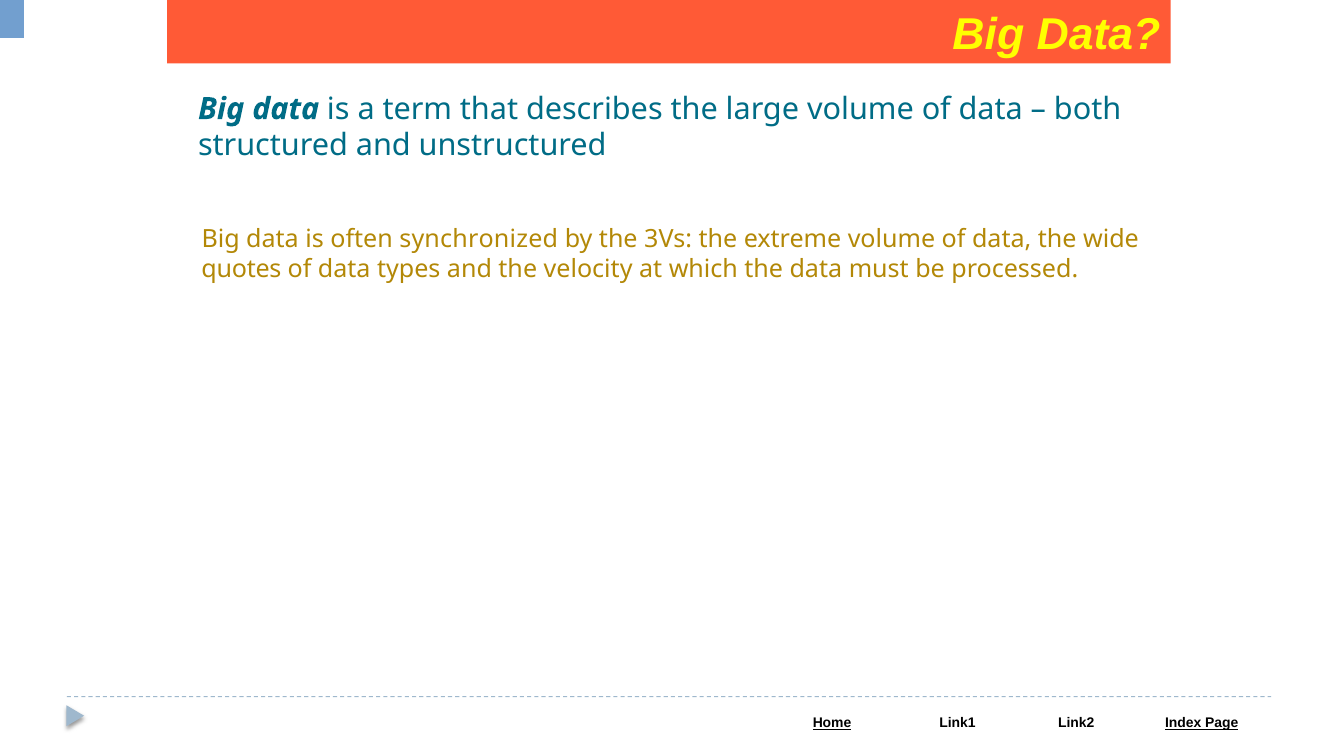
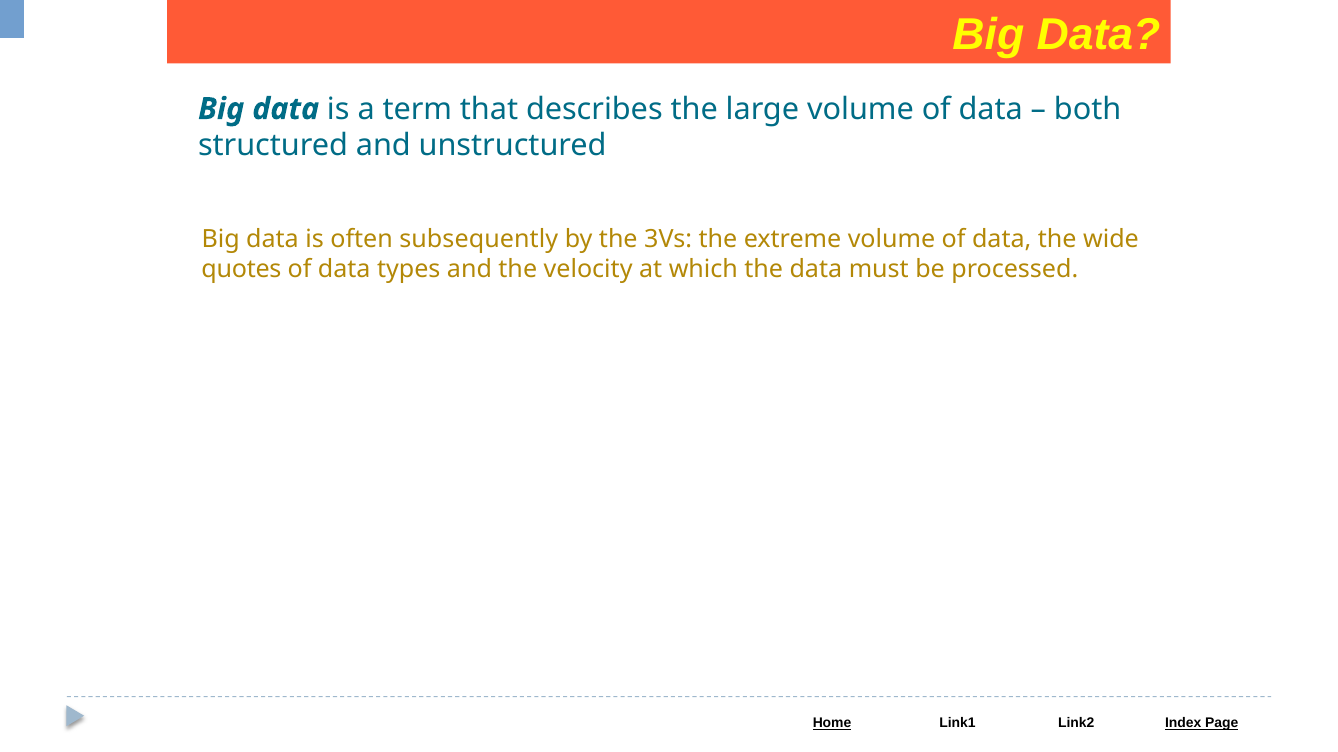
synchronized: synchronized -> subsequently
